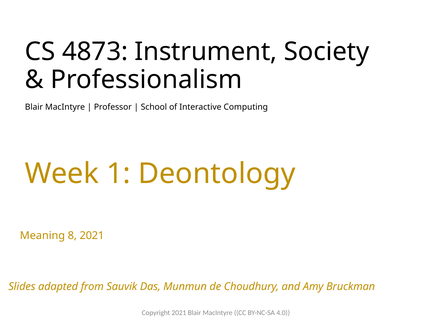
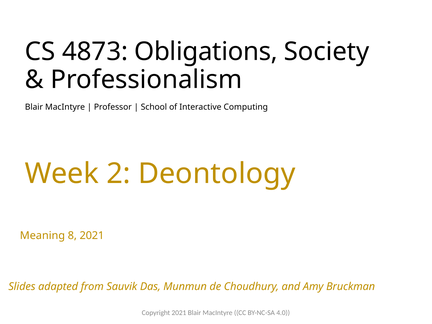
Instrument: Instrument -> Obligations
1: 1 -> 2
